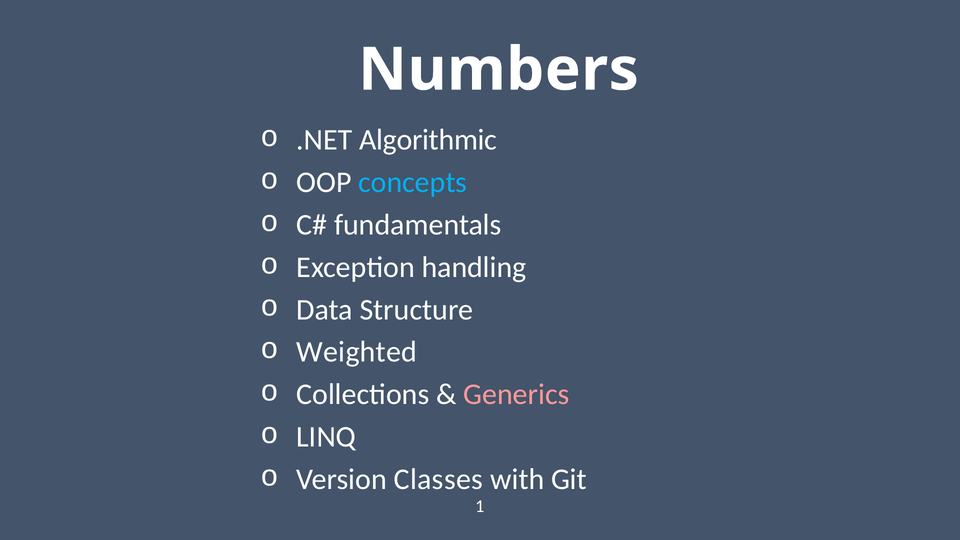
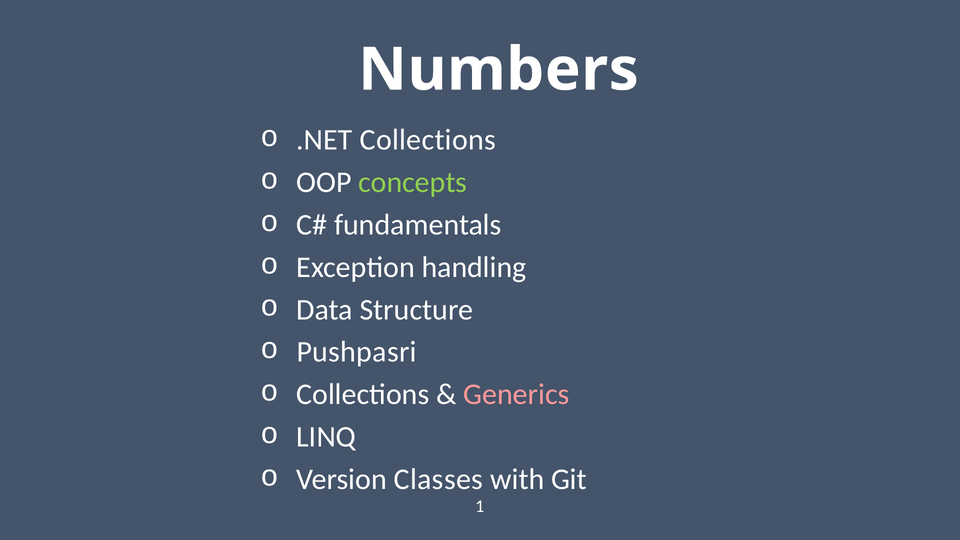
.NET Algorithmic: Algorithmic -> Collections
concepts colour: light blue -> light green
Weighted: Weighted -> Pushpasri
